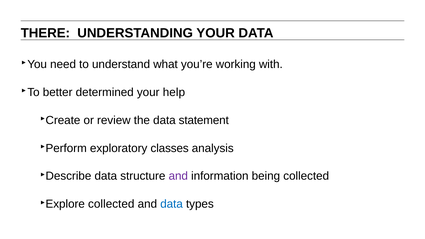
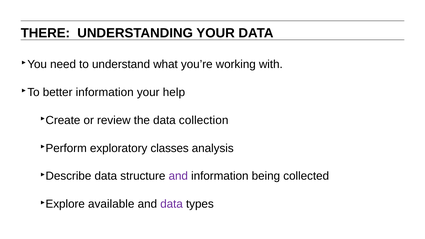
better determined: determined -> information
statement: statement -> collection
collected at (111, 204): collected -> available
data at (172, 204) colour: blue -> purple
